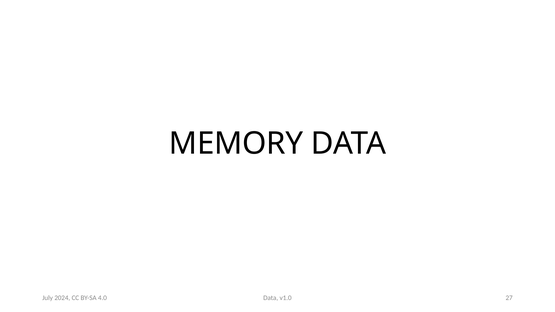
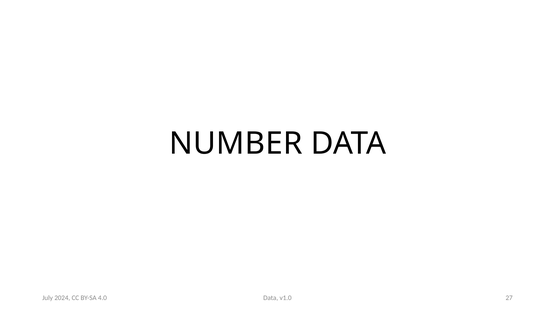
MEMORY: MEMORY -> NUMBER
